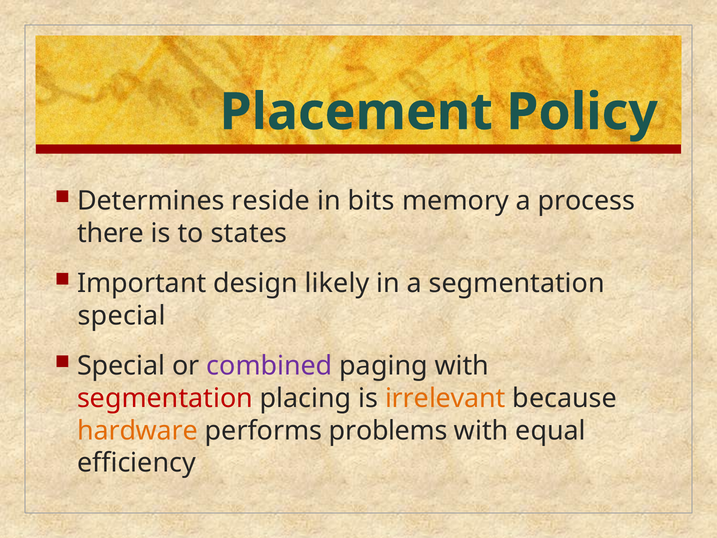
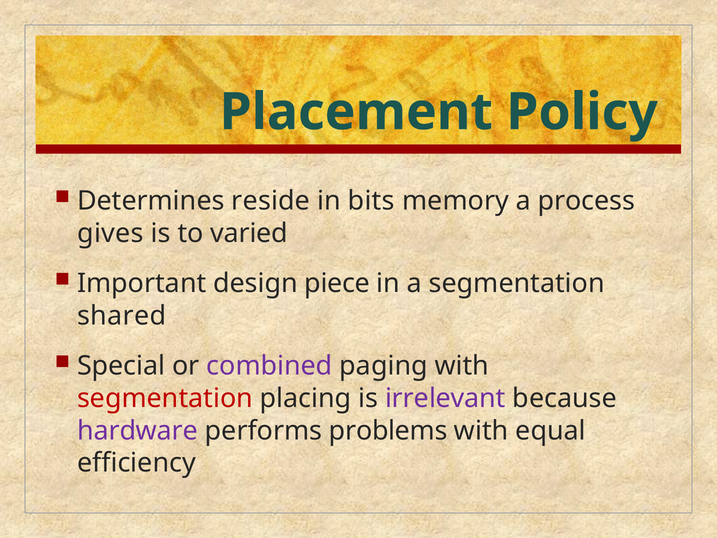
there: there -> gives
states: states -> varied
likely: likely -> piece
special at (122, 316): special -> shared
irrelevant colour: orange -> purple
hardware colour: orange -> purple
